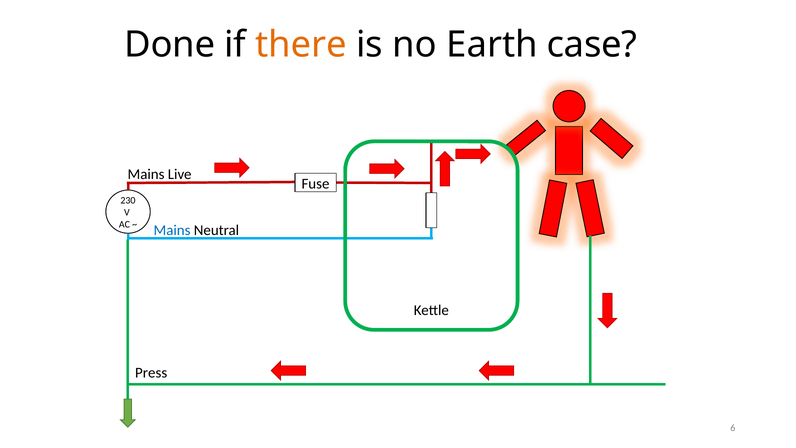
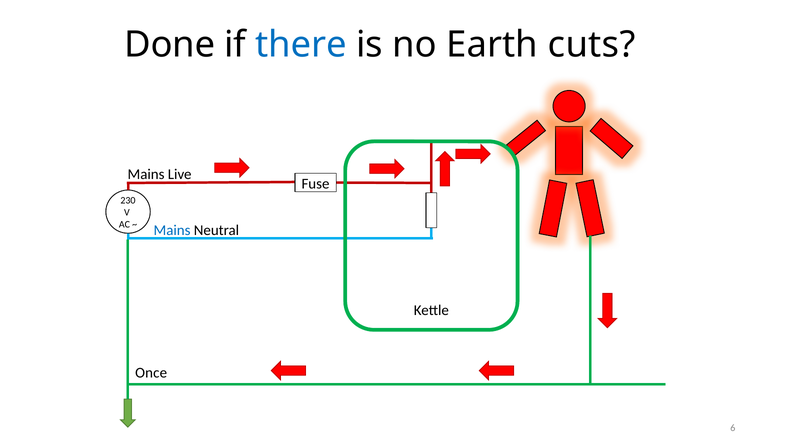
there colour: orange -> blue
case: case -> cuts
Press: Press -> Once
